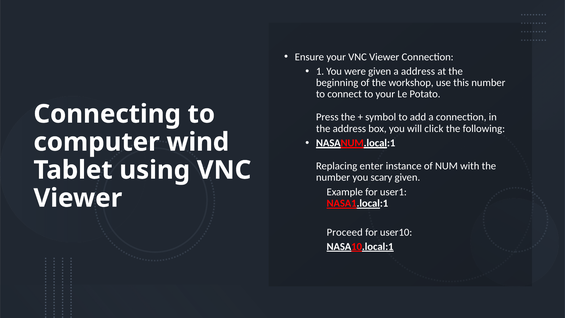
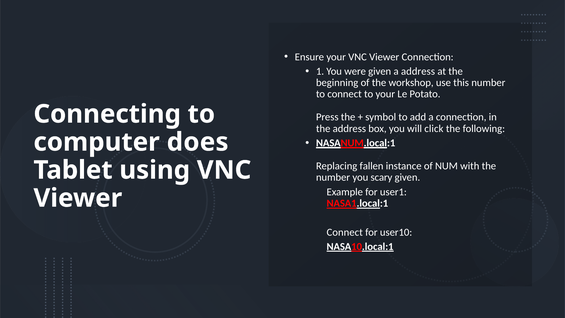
wind: wind -> does
enter: enter -> fallen
Proceed at (345, 232): Proceed -> Connect
